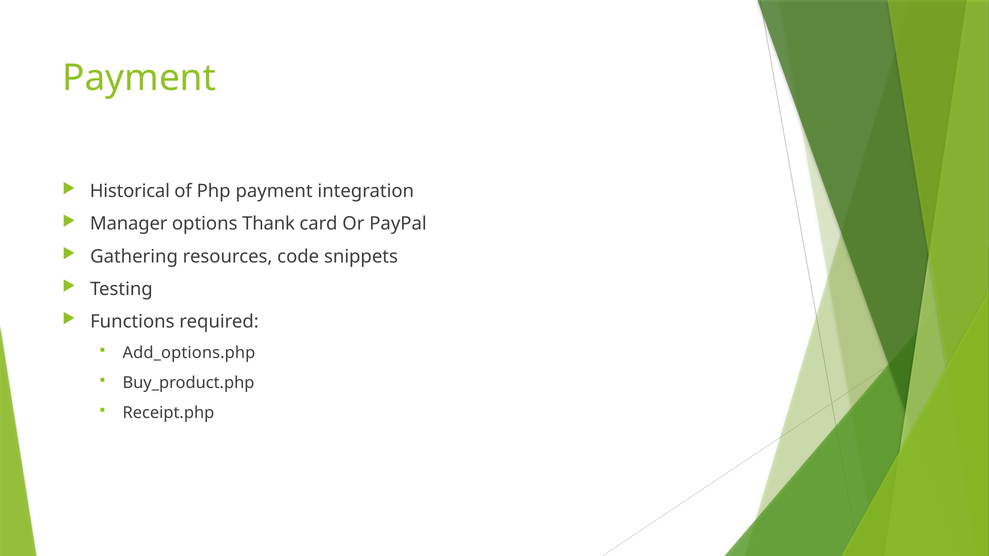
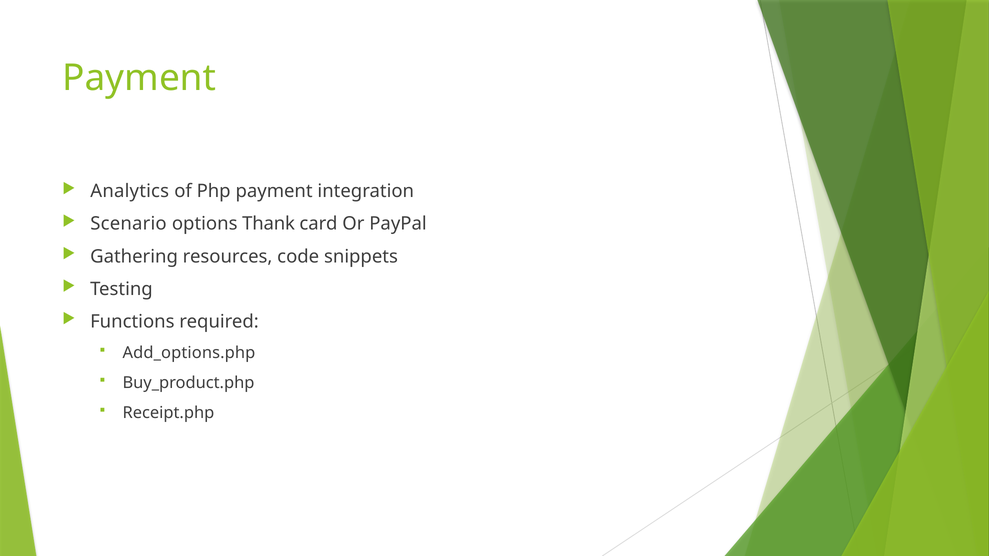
Historical: Historical -> Analytics
Manager: Manager -> Scenario
